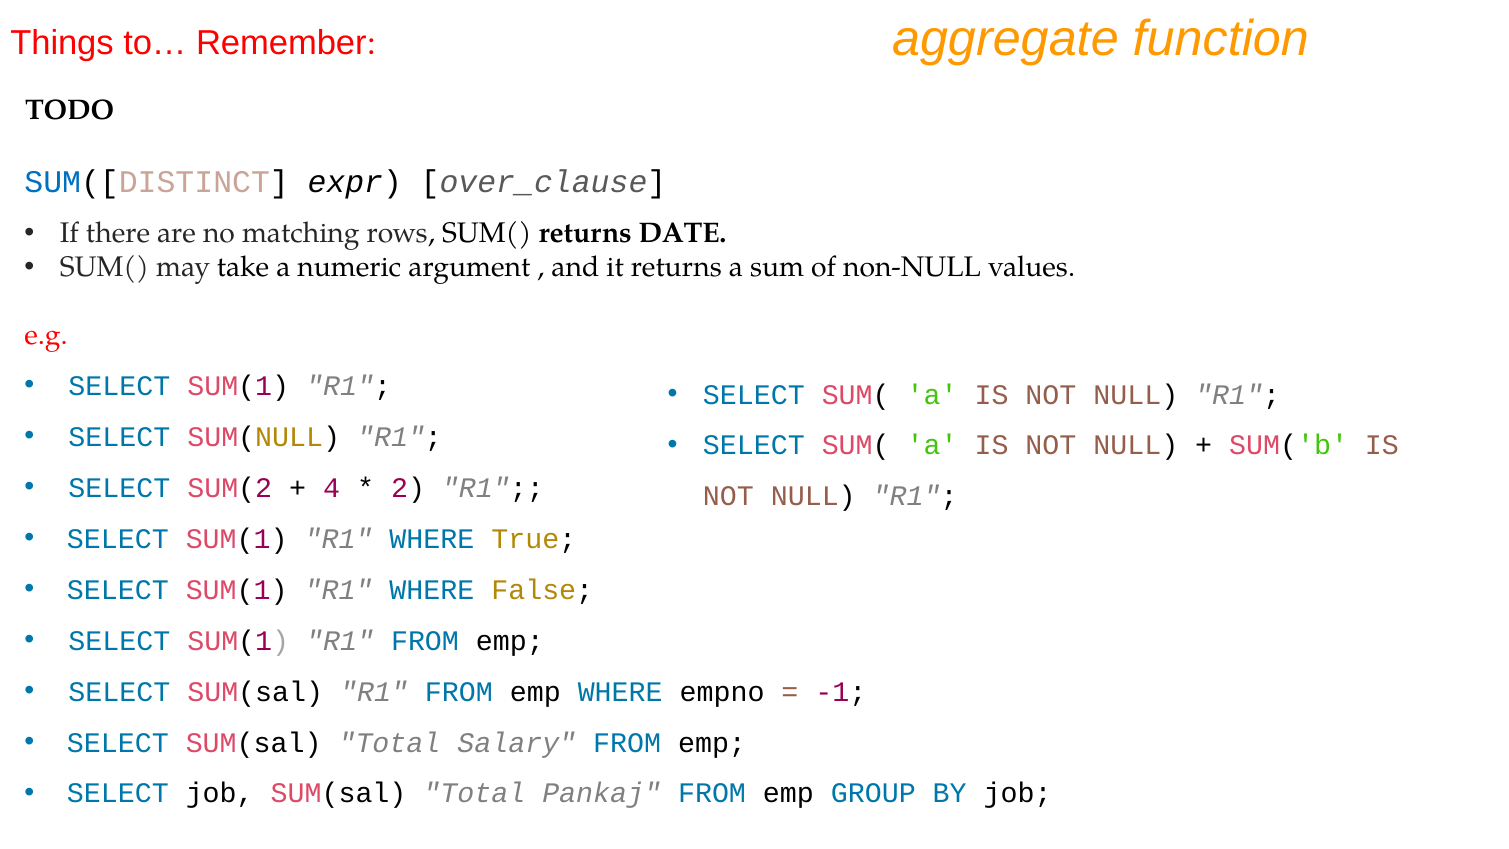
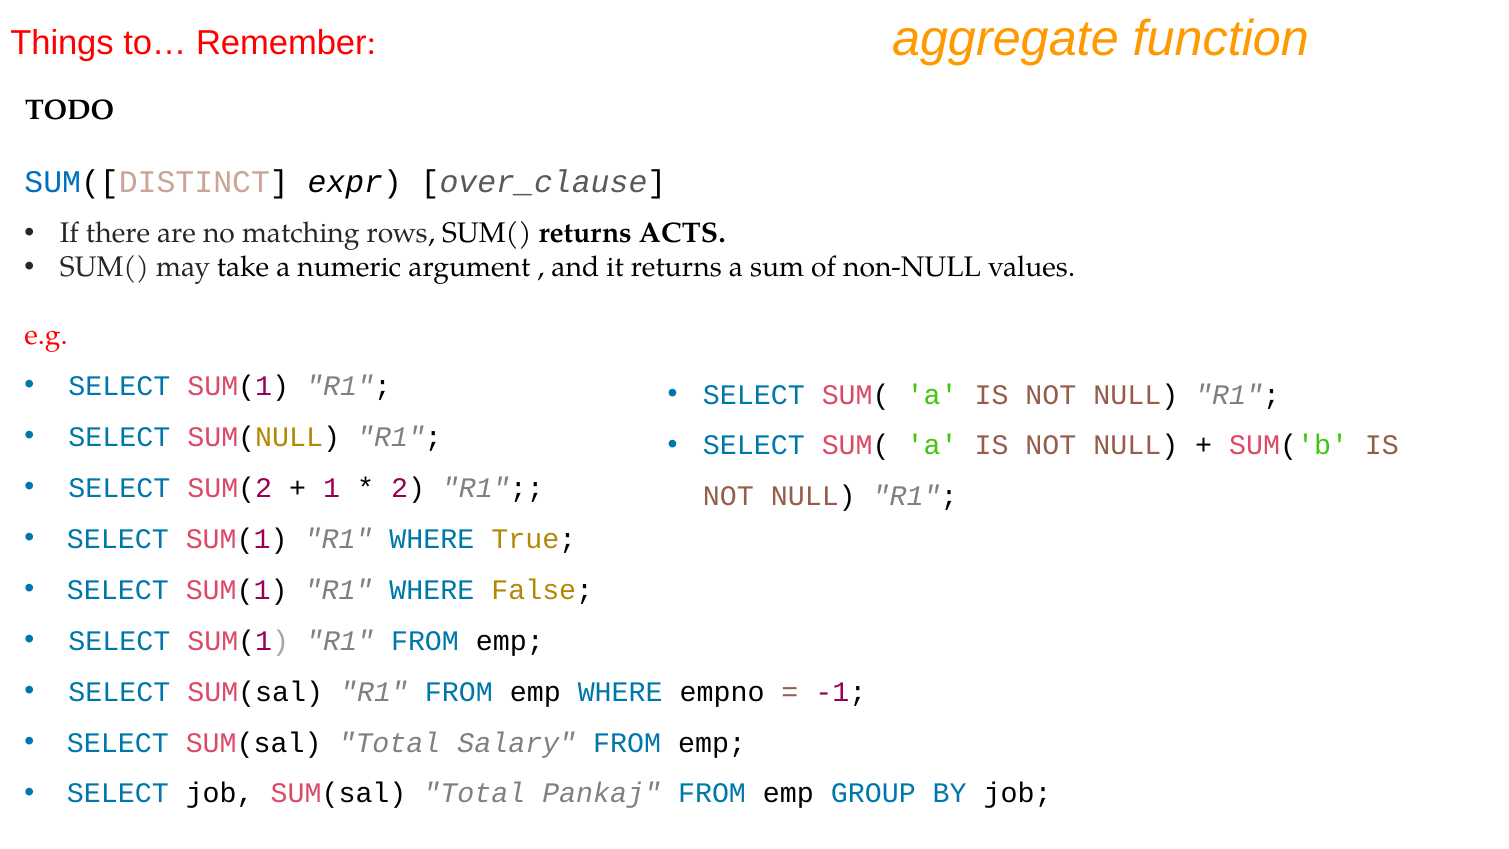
DATE: DATE -> ACTS
4: 4 -> 1
